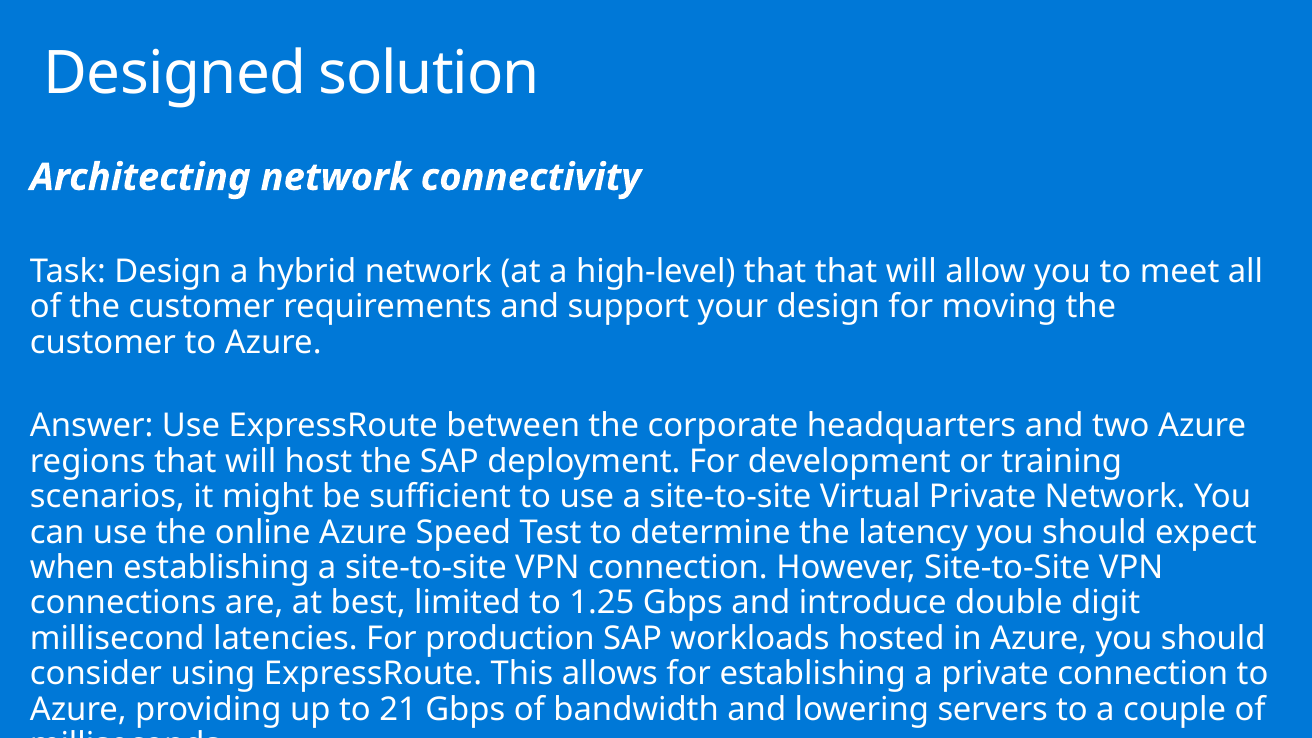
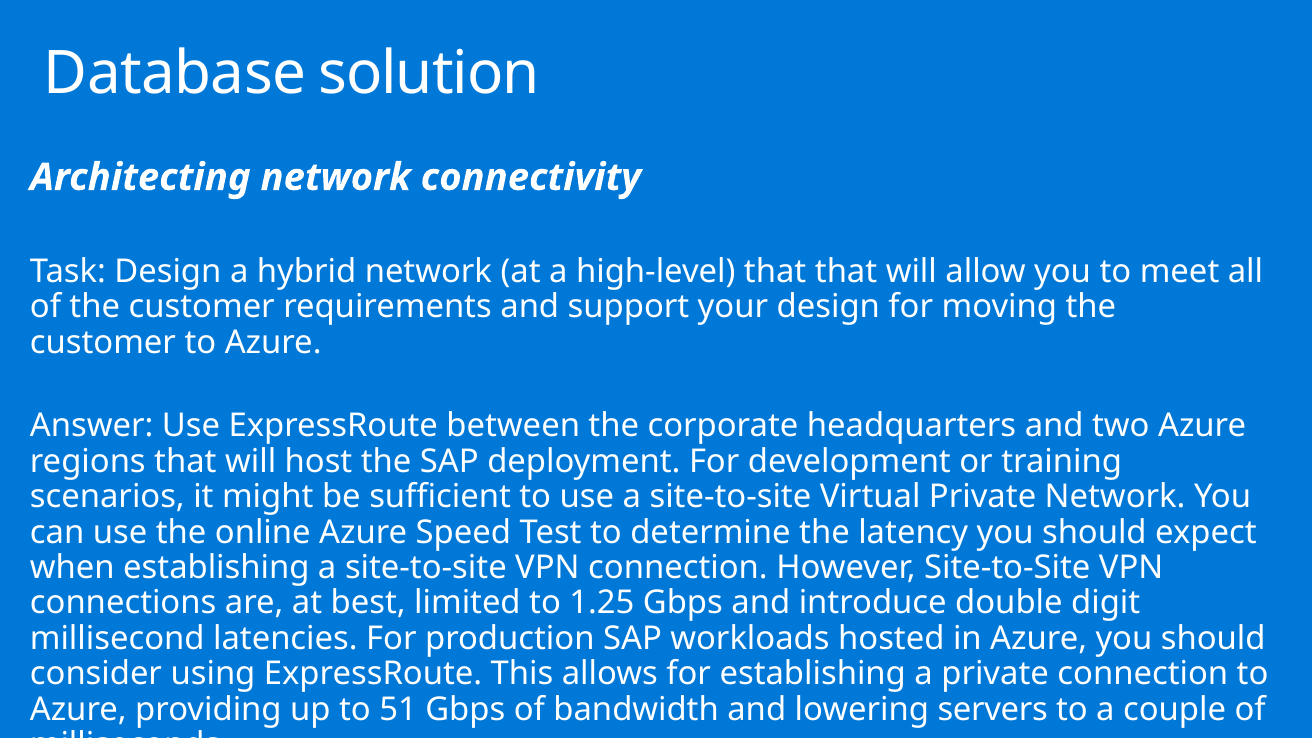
Designed: Designed -> Database
21: 21 -> 51
